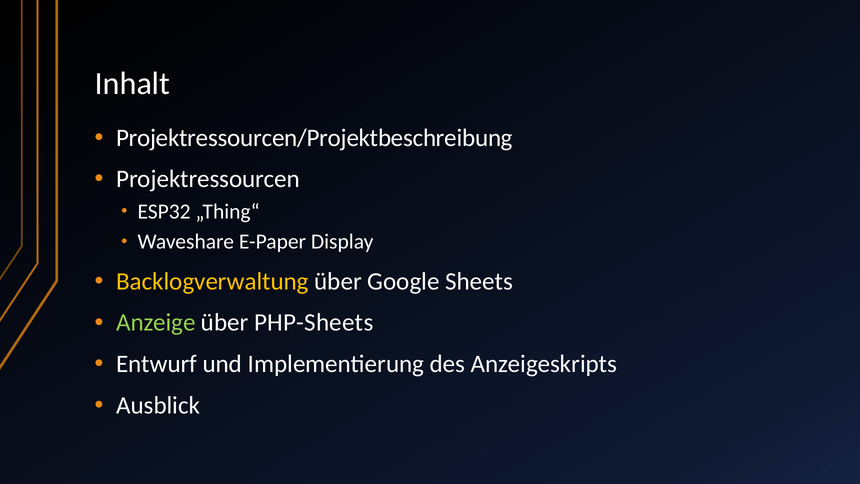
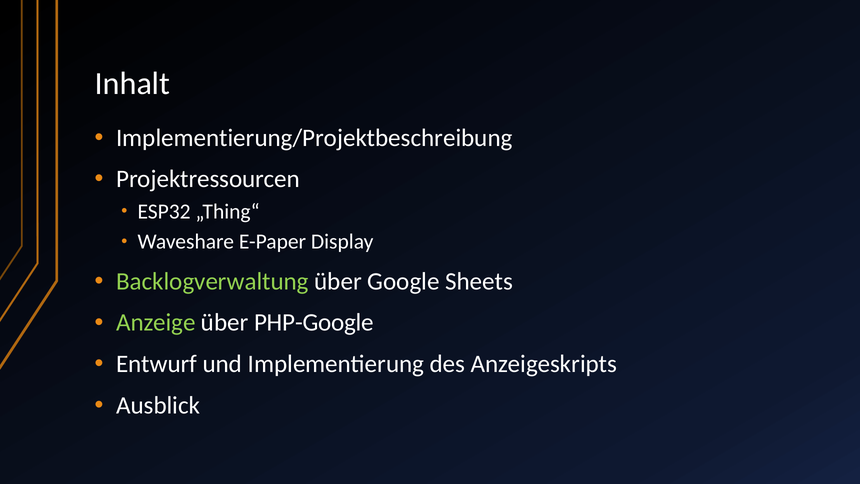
Projektressourcen/Projektbeschreibung: Projektressourcen/Projektbeschreibung -> Implementierung/Projektbeschreibung
Backlogverwaltung colour: yellow -> light green
PHP-Sheets: PHP-Sheets -> PHP-Google
